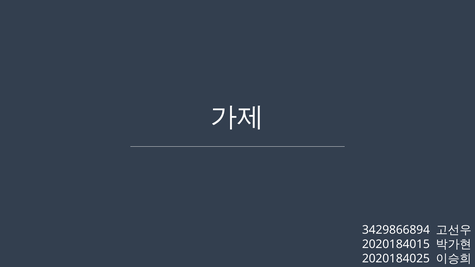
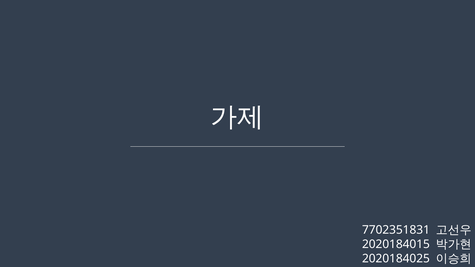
3429866894: 3429866894 -> 7702351831
